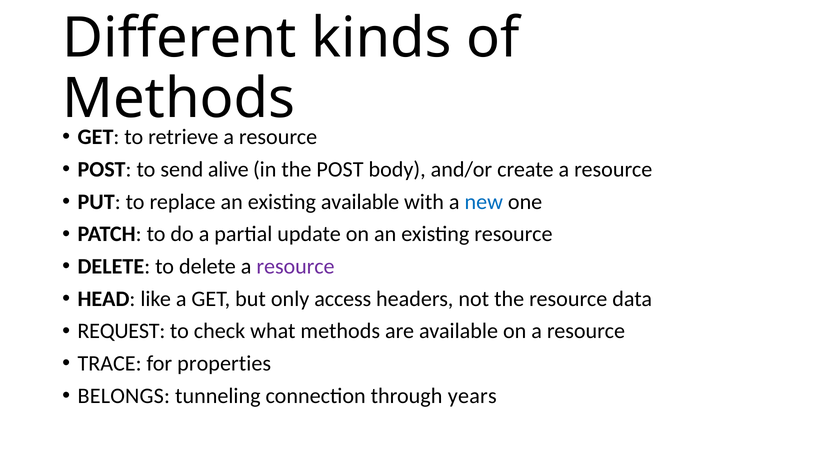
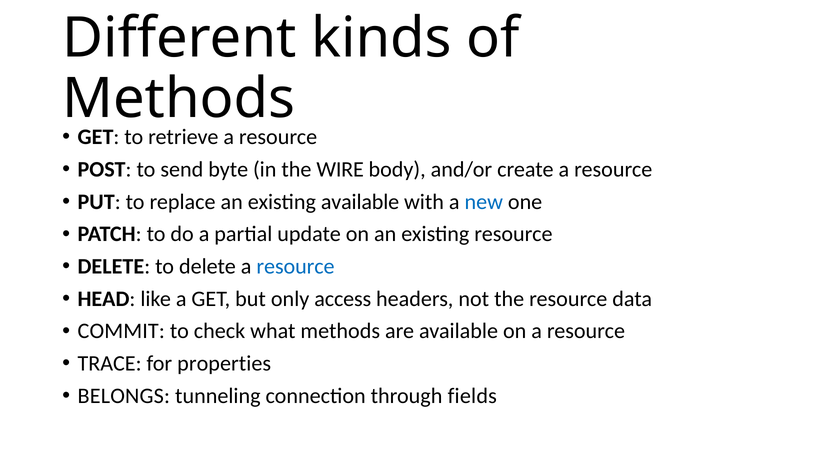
alive: alive -> byte
the POST: POST -> WIRE
resource at (296, 267) colour: purple -> blue
REQUEST: REQUEST -> COMMIT
years: years -> fields
